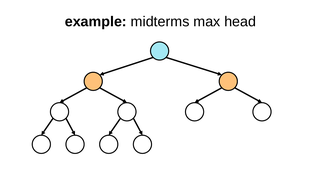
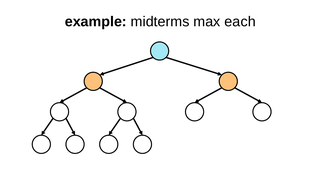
head: head -> each
